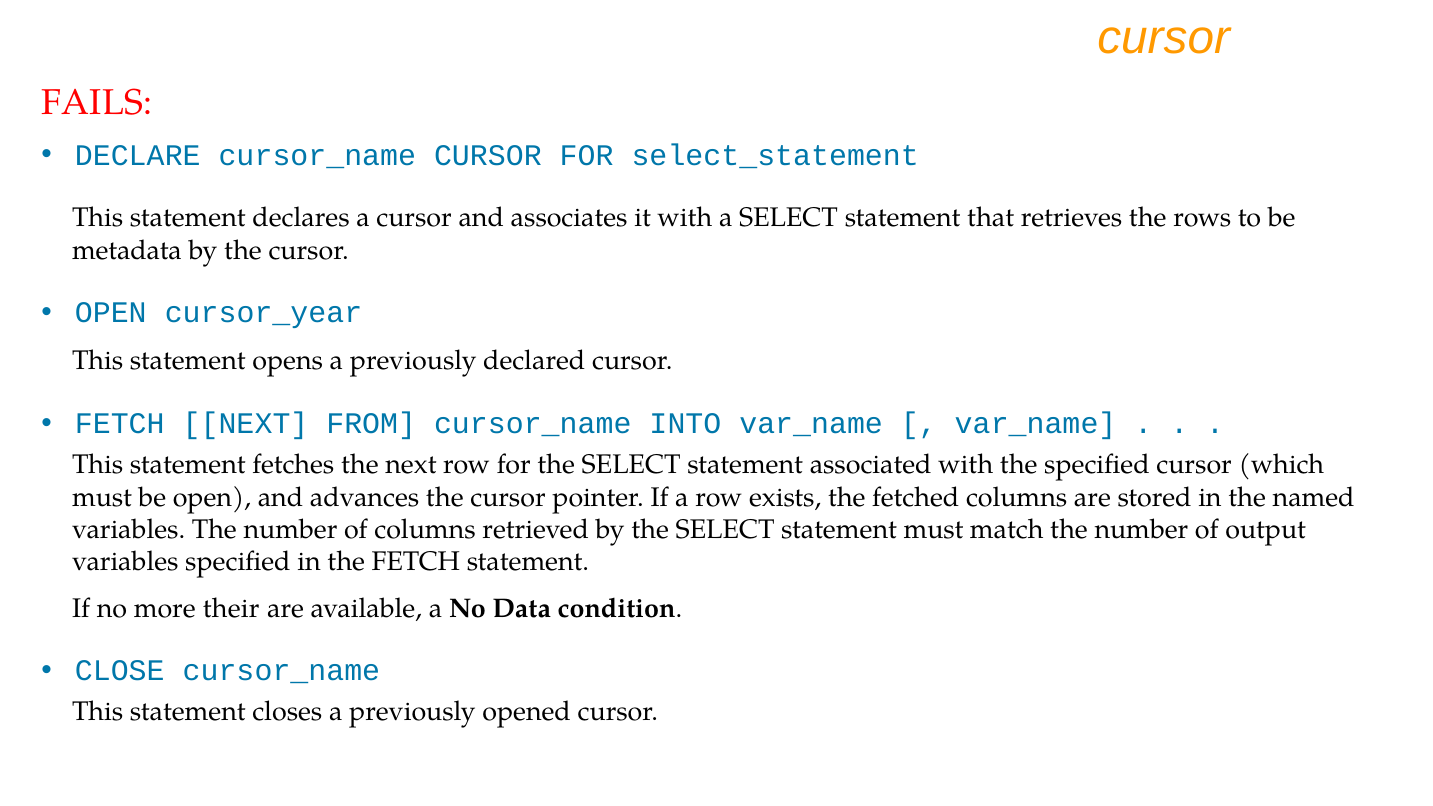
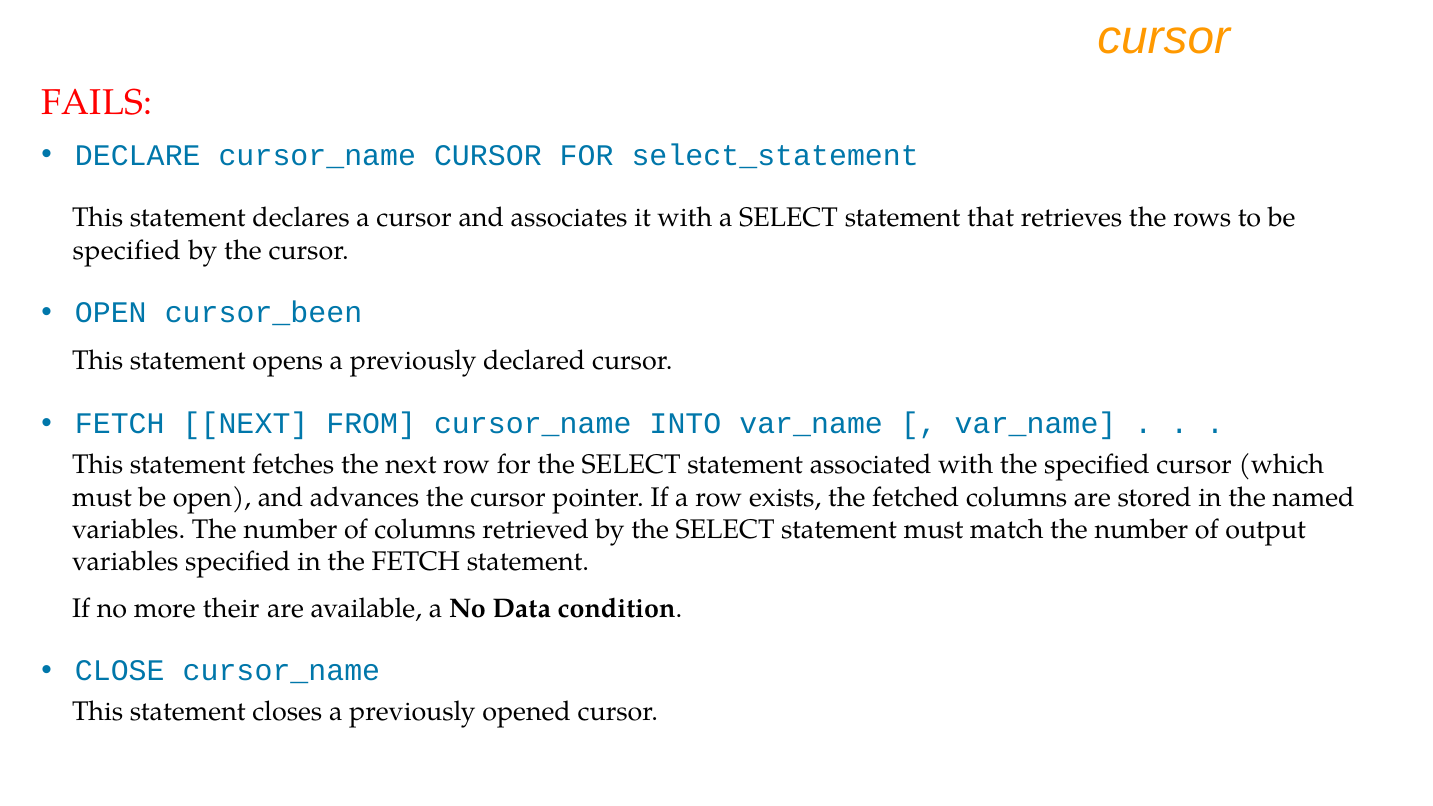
metadata at (127, 250): metadata -> specified
cursor_year: cursor_year -> cursor_been
